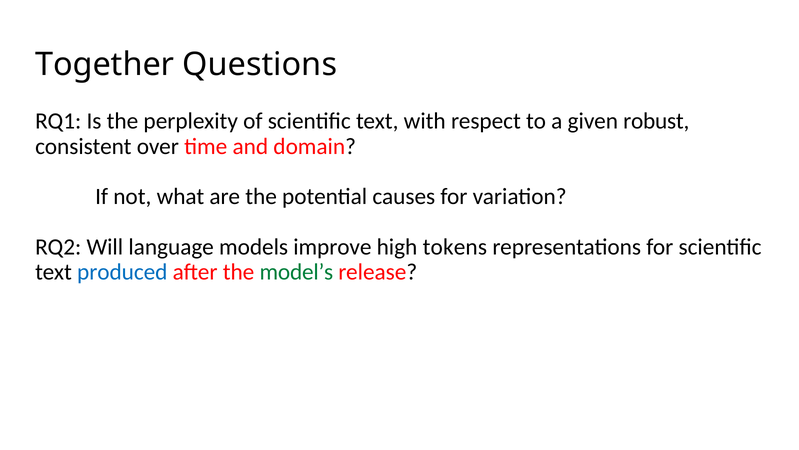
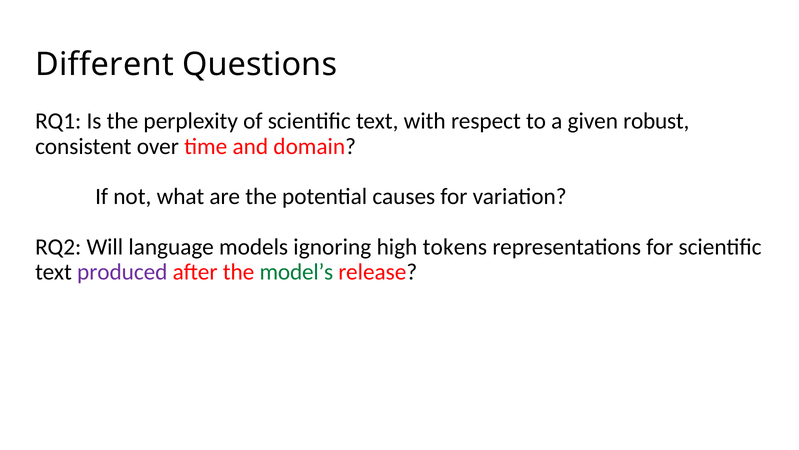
Together: Together -> Different
improve: improve -> ignoring
produced colour: blue -> purple
